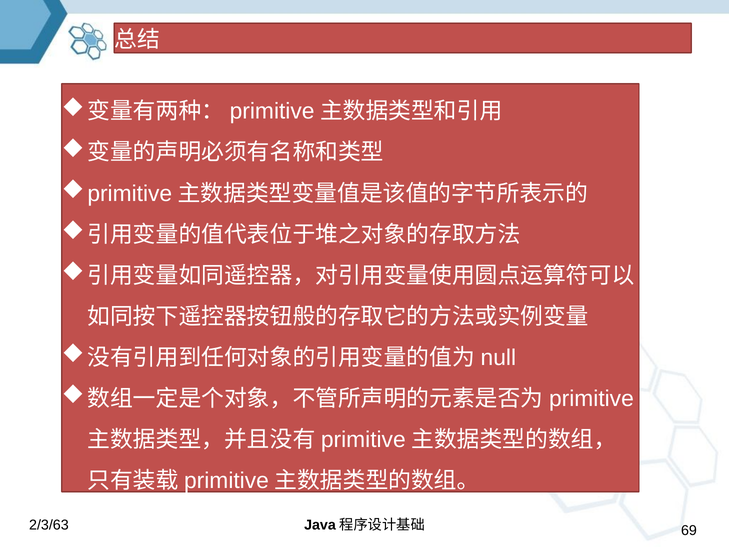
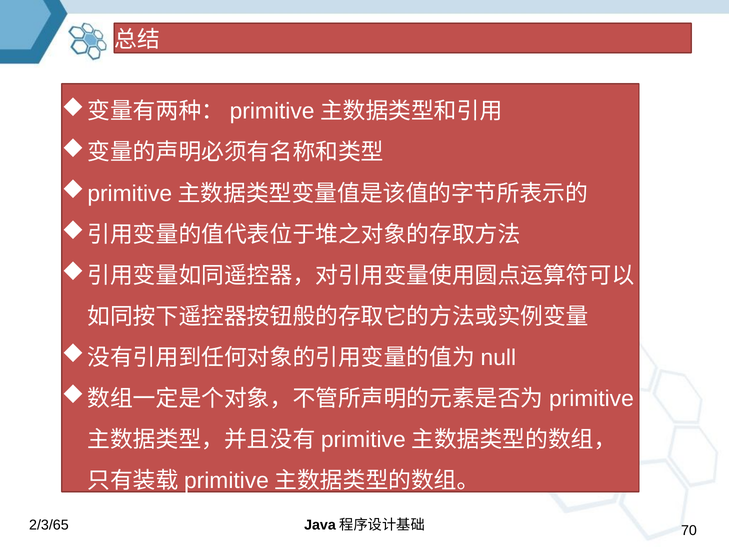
2/3/63: 2/3/63 -> 2/3/65
69: 69 -> 70
